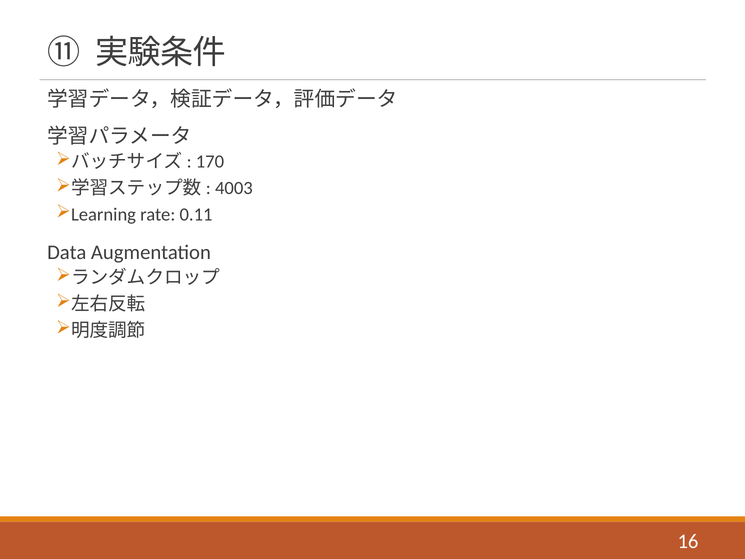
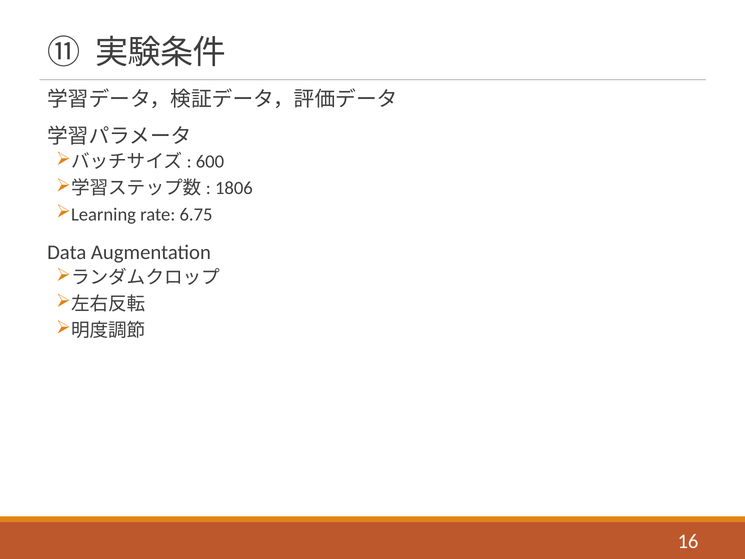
170: 170 -> 600
4003: 4003 -> 1806
0.11: 0.11 -> 6.75
